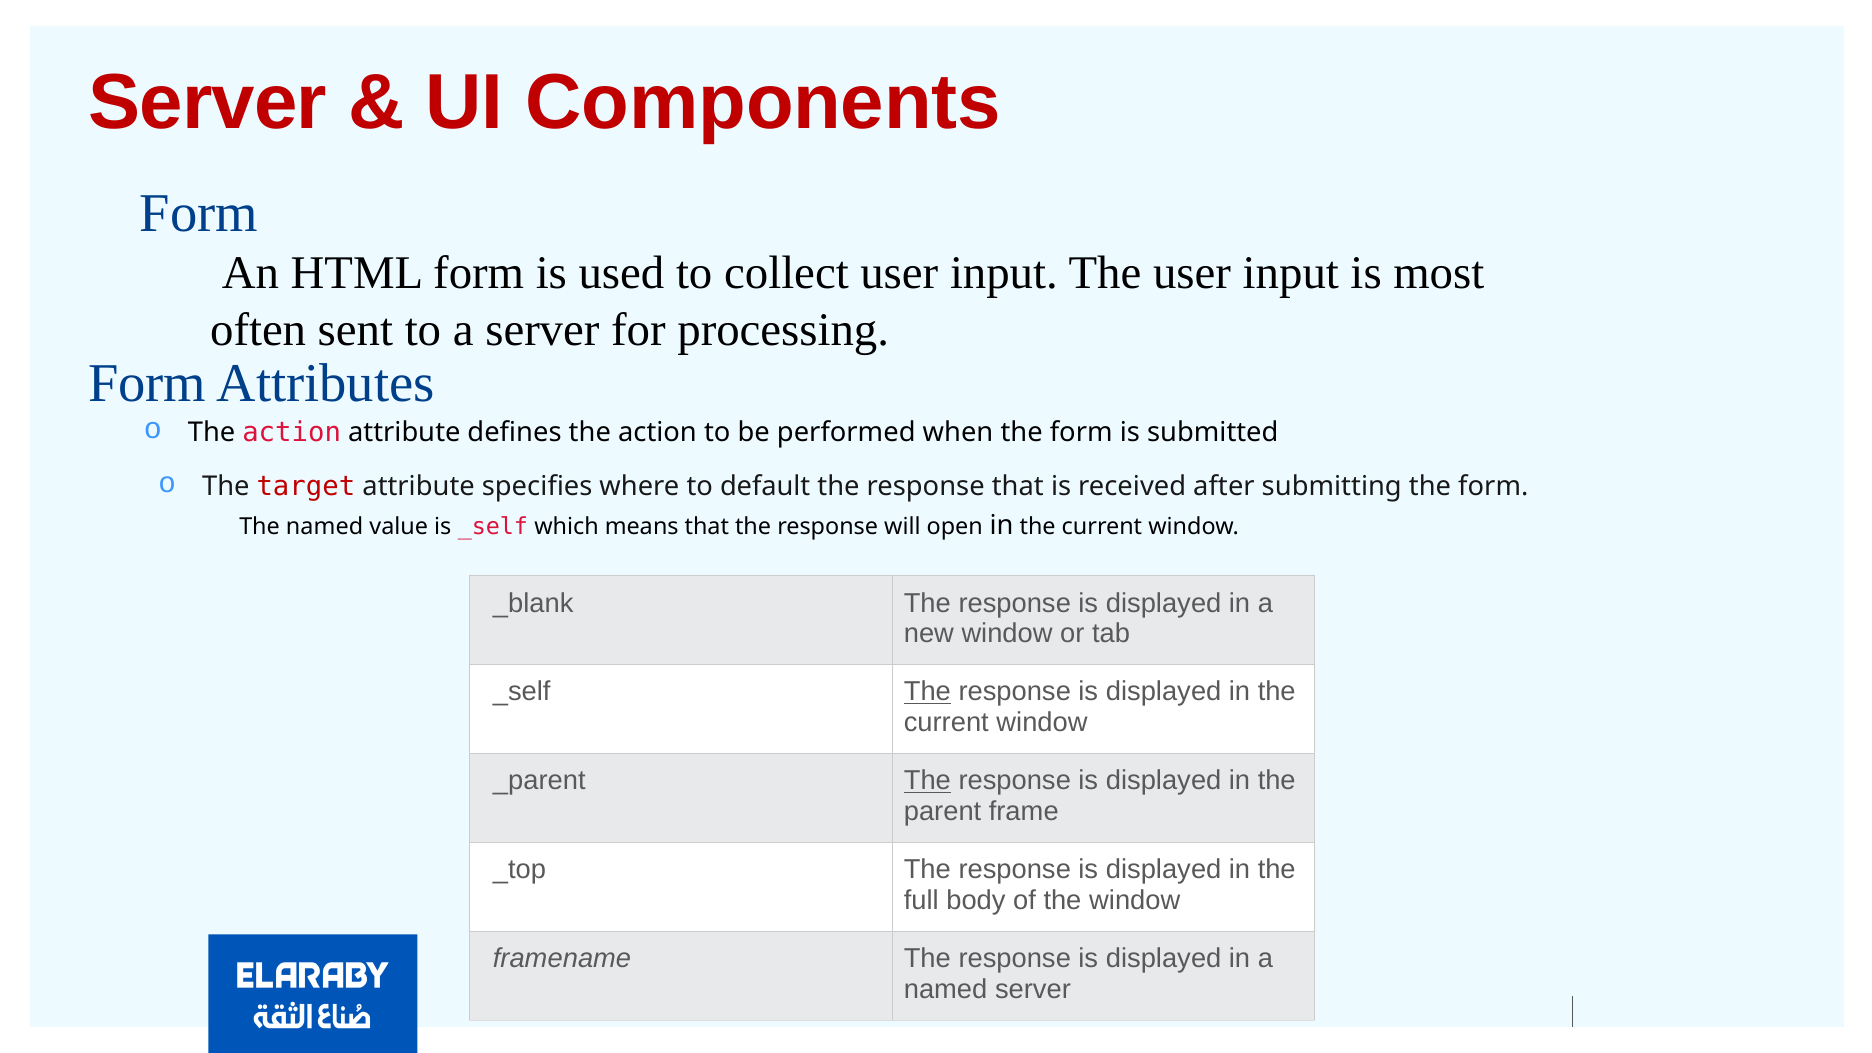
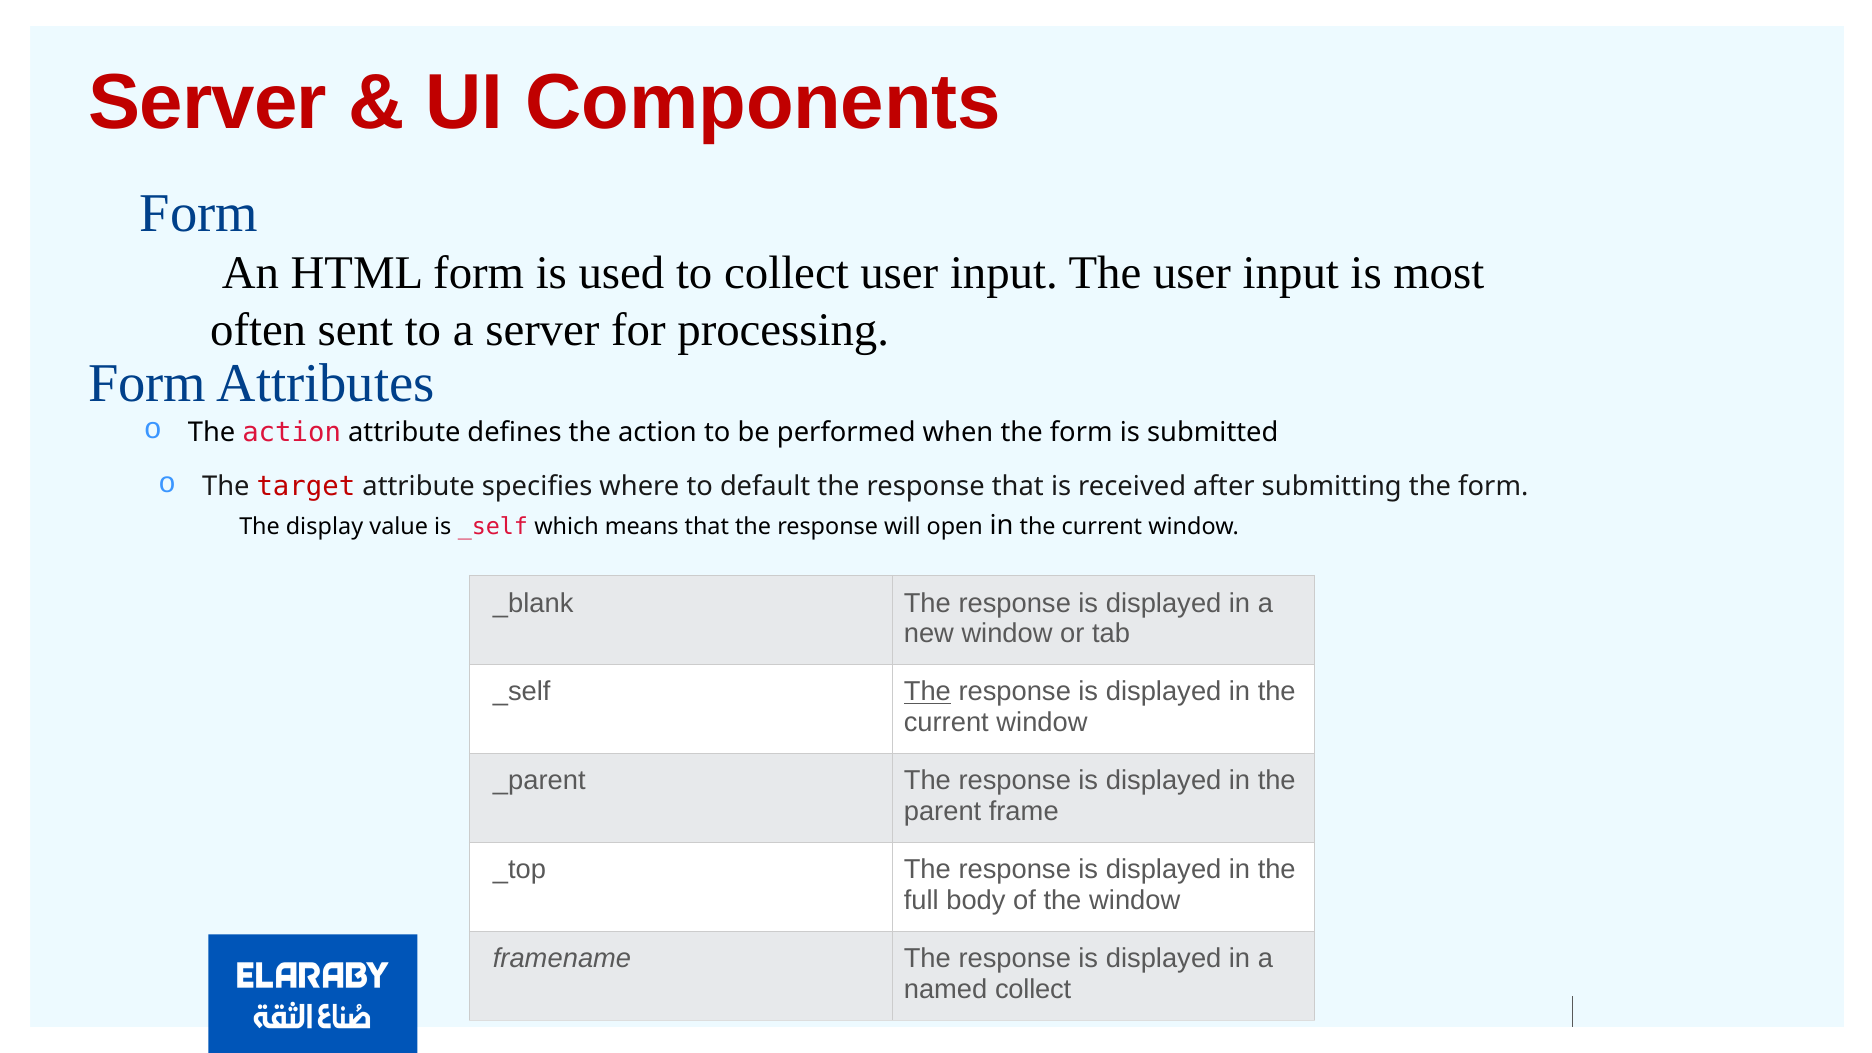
The named: named -> display
The at (927, 781) underline: present -> none
named server: server -> collect
